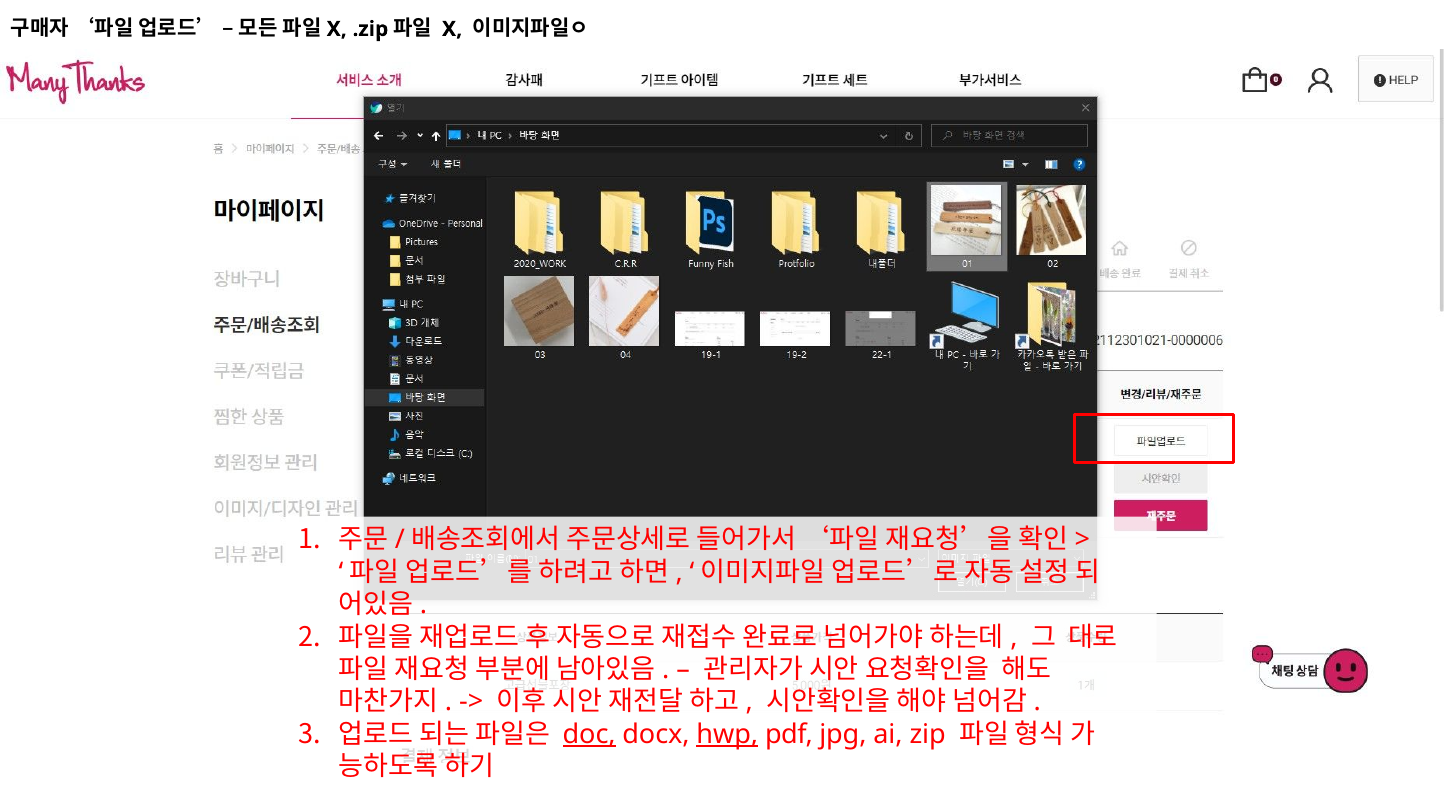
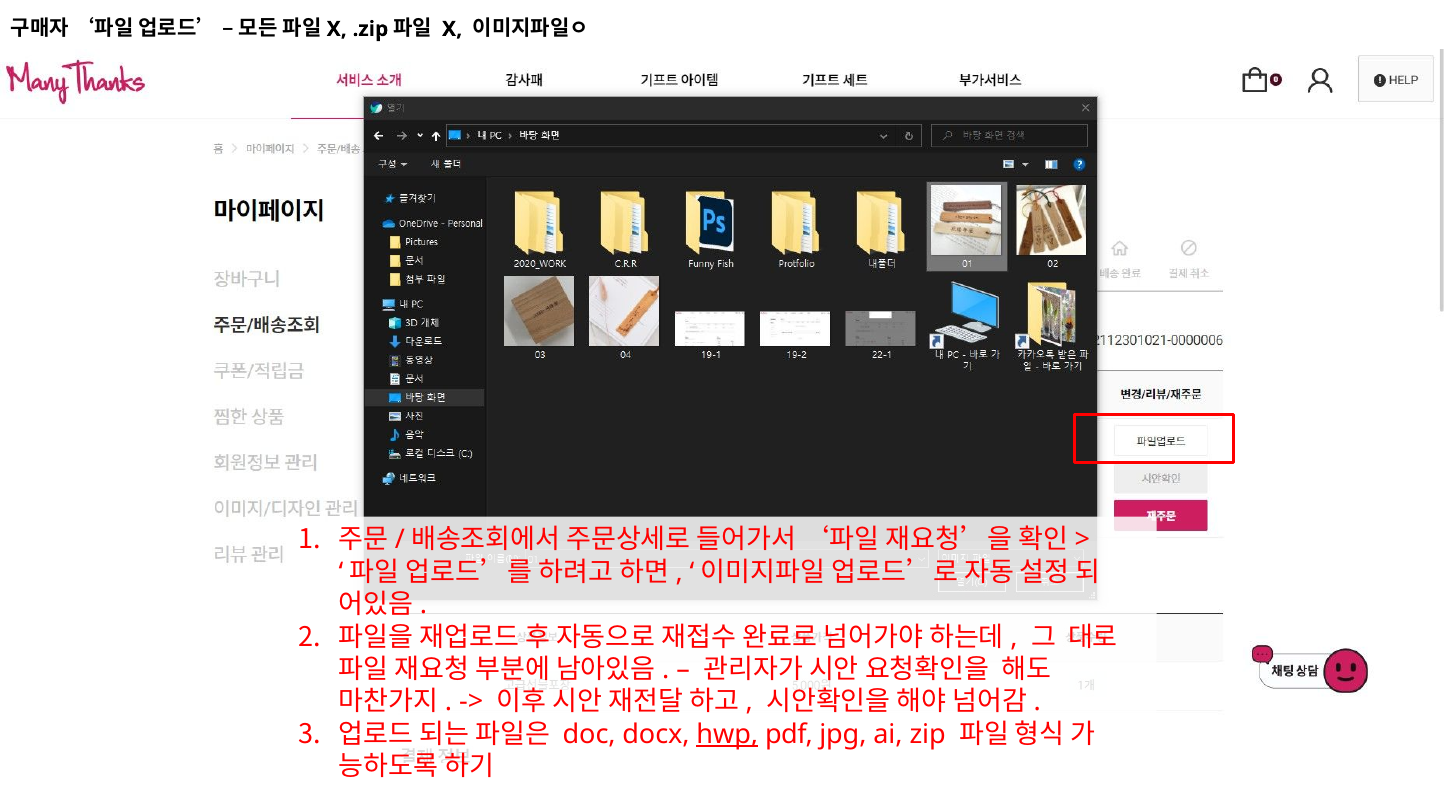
doc underline: present -> none
